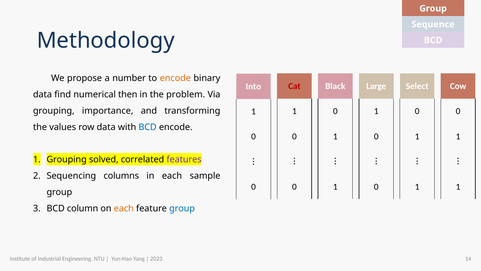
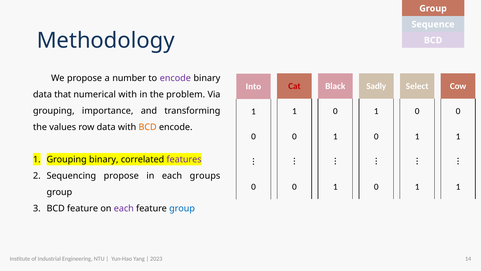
encode at (175, 78) colour: orange -> purple
Large: Large -> Sadly
find: find -> that
numerical then: then -> with
BCD at (148, 127) colour: blue -> orange
Grouping solved: solved -> binary
Sequencing columns: columns -> propose
sample: sample -> groups
BCD column: column -> feature
each at (124, 208) colour: orange -> purple
